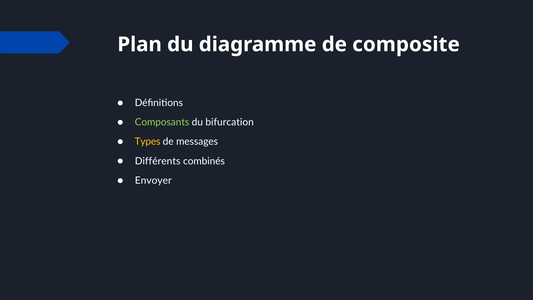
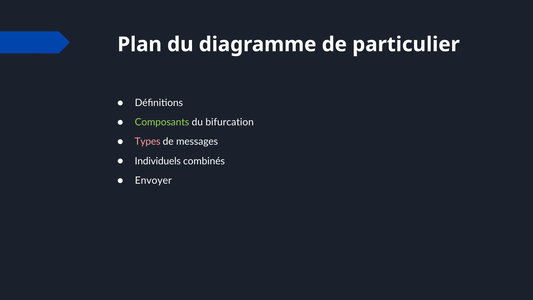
composite: composite -> particulier
Types colour: yellow -> pink
Différents: Différents -> Individuels
